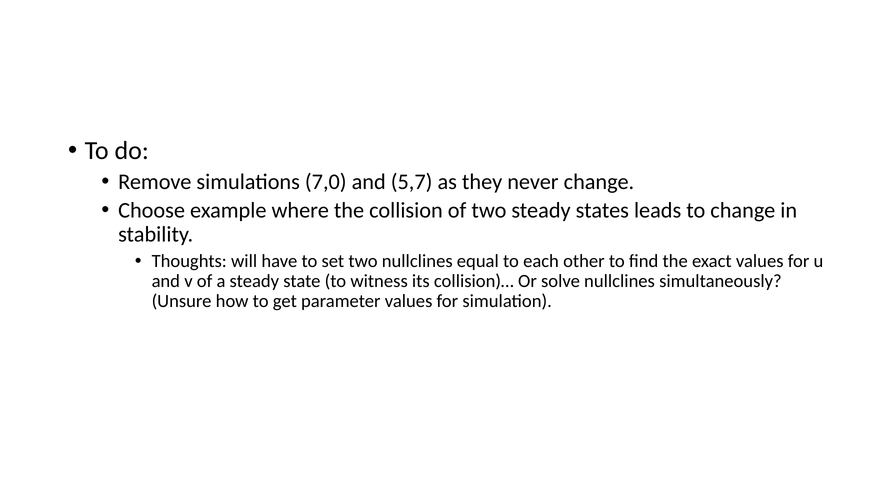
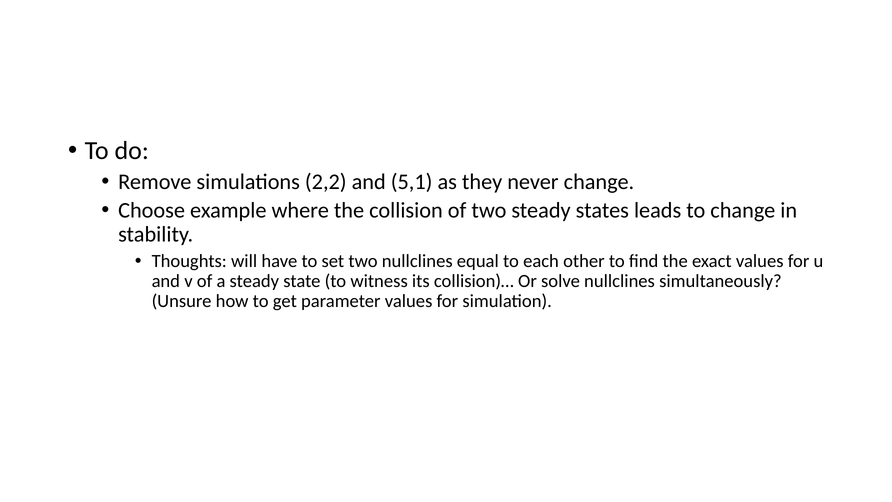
7,0: 7,0 -> 2,2
5,7: 5,7 -> 5,1
